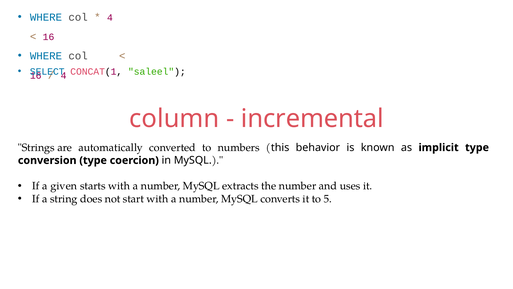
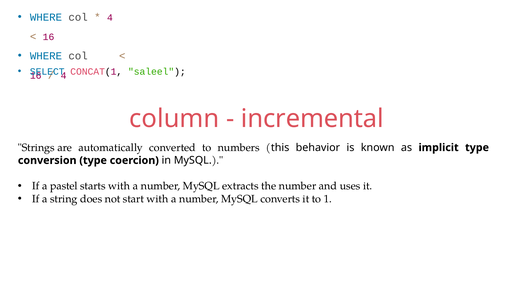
given: given -> pastel
5: 5 -> 1
